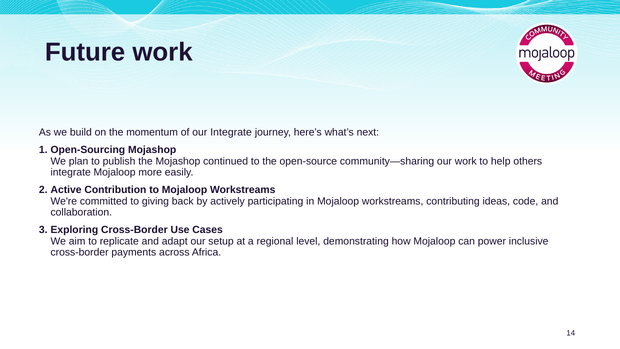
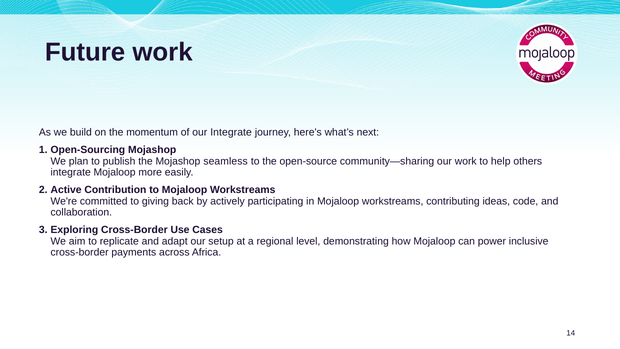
continued: continued -> seamless
